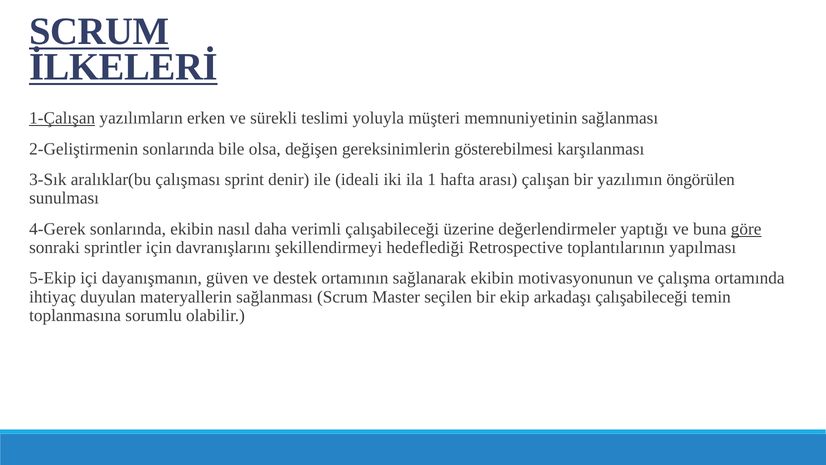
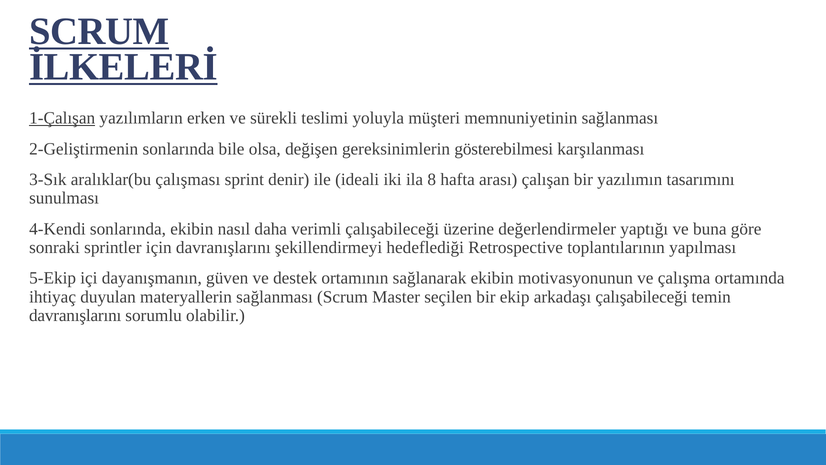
1: 1 -> 8
öngörülen: öngörülen -> tasarımını
4-Gerek: 4-Gerek -> 4-Kendi
göre underline: present -> none
toplanmasına at (75, 315): toplanmasına -> davranışlarını
